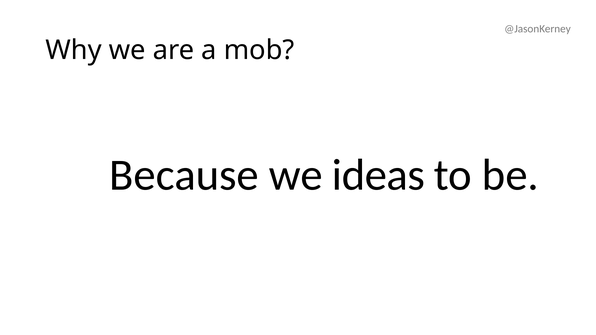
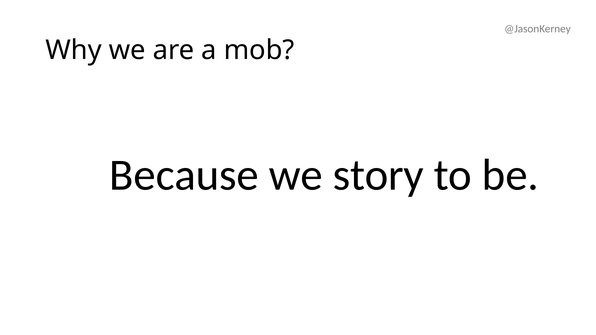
ideas: ideas -> story
